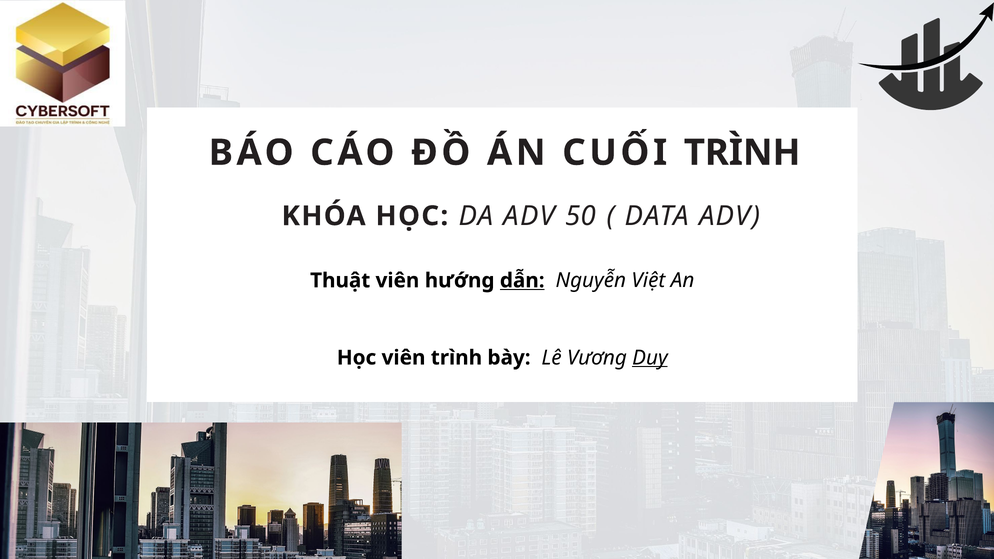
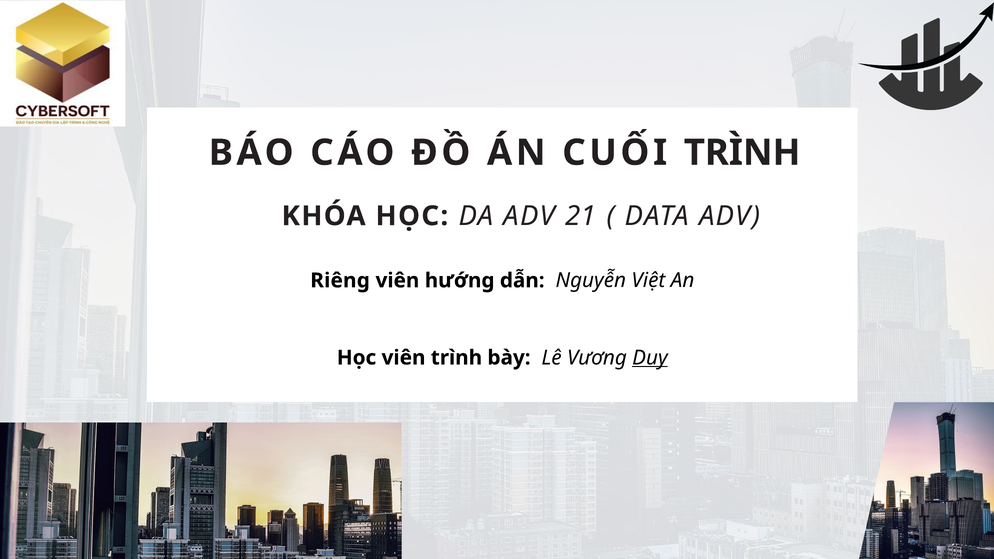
50: 50 -> 21
Thuật: Thuật -> Riêng
dẫn underline: present -> none
